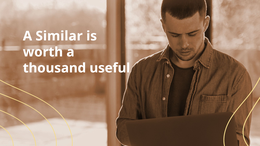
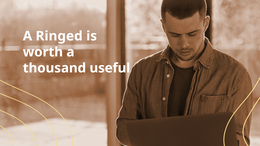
Similar: Similar -> Ringed
